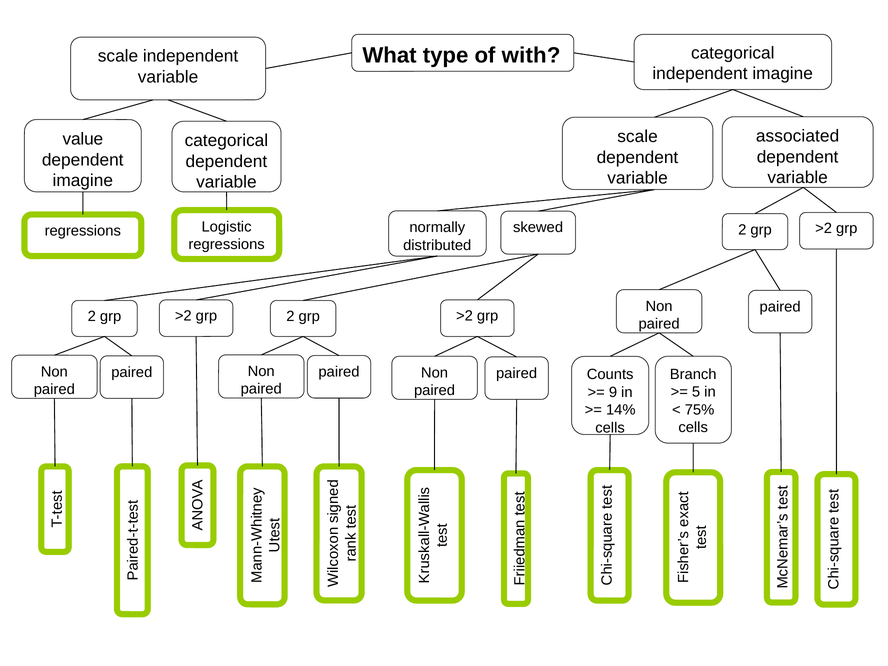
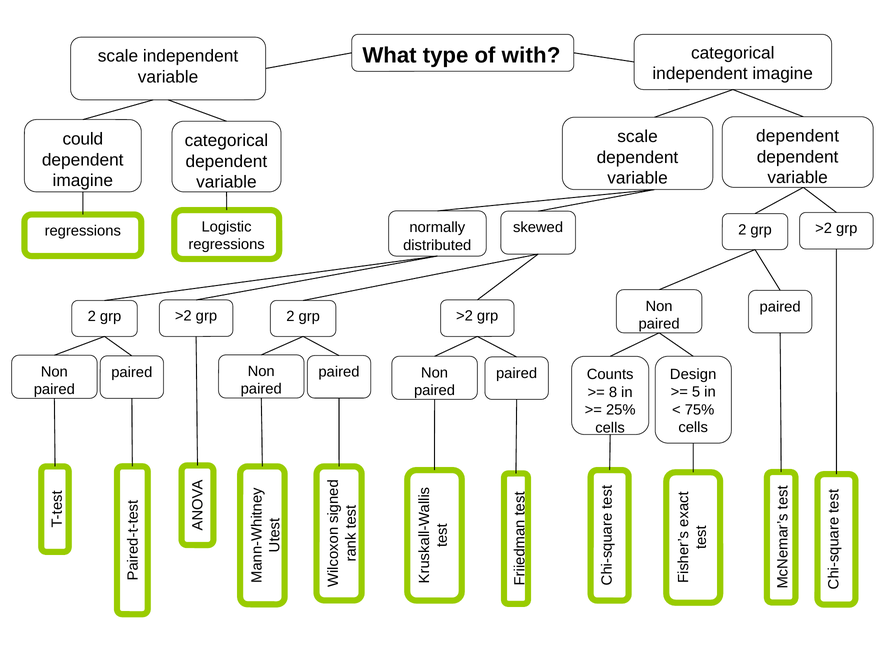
associated at (798, 136): associated -> dependent
value: value -> could
Branch: Branch -> Design
9: 9 -> 8
14%: 14% -> 25%
